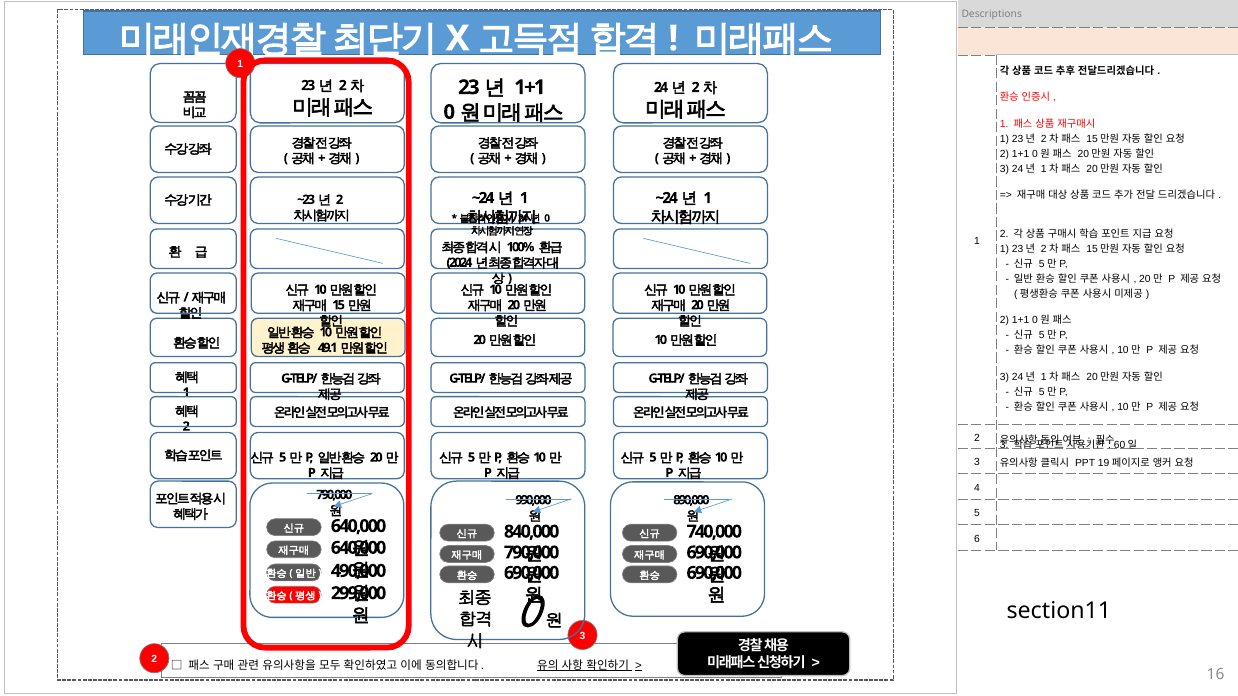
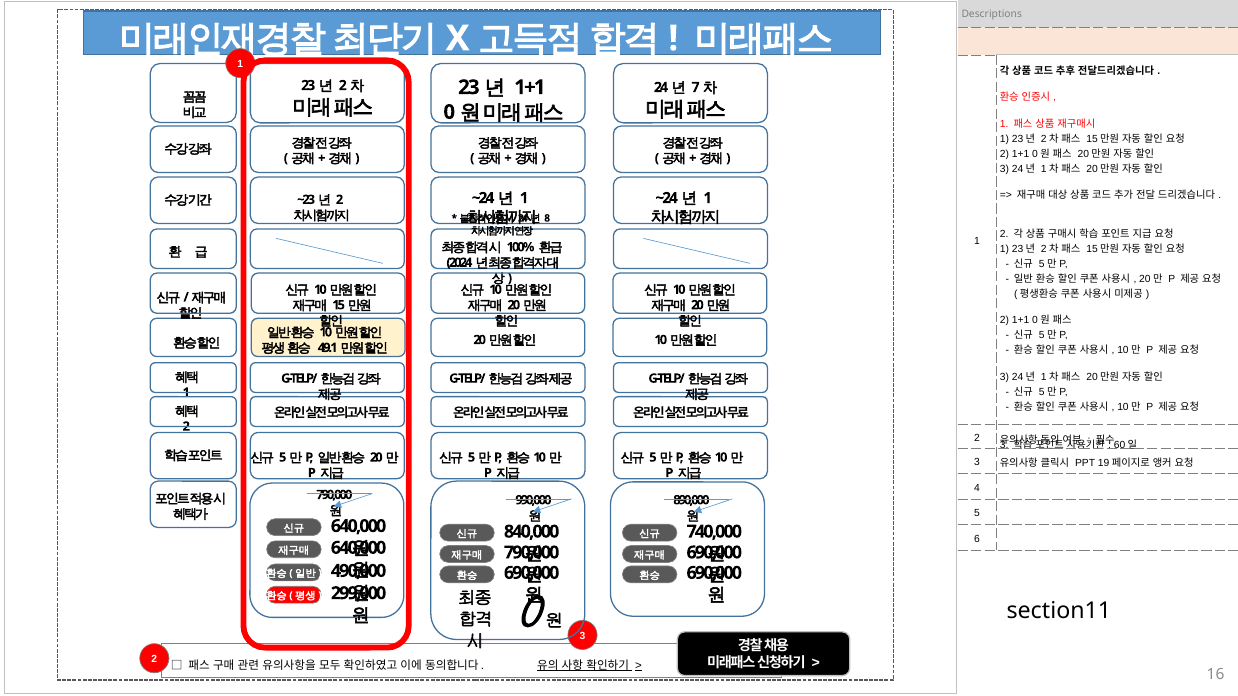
2 at (696, 87): 2 -> 7
0 at (547, 218): 0 -> 8
